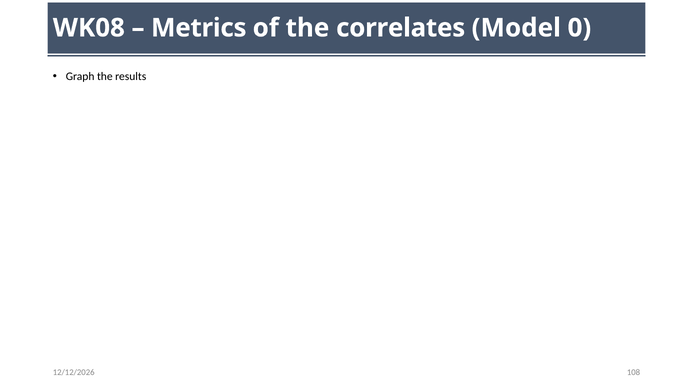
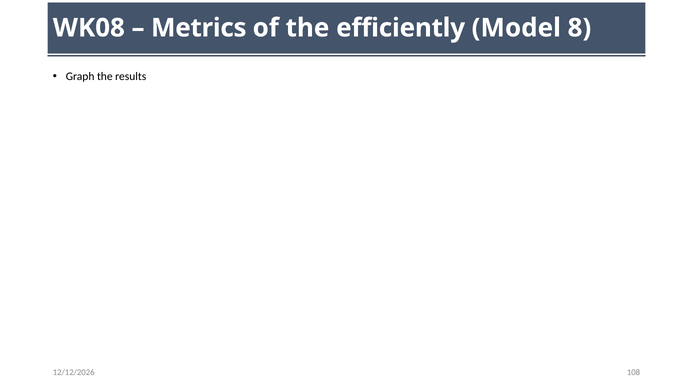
correlates: correlates -> efficiently
0: 0 -> 8
